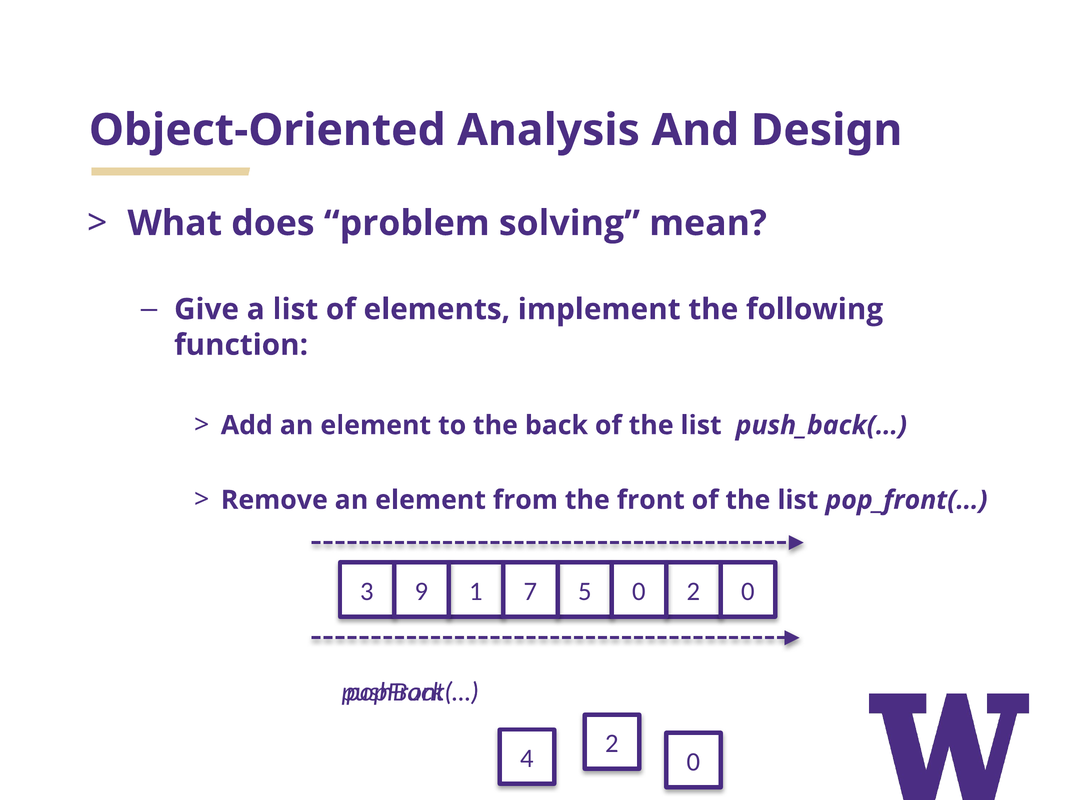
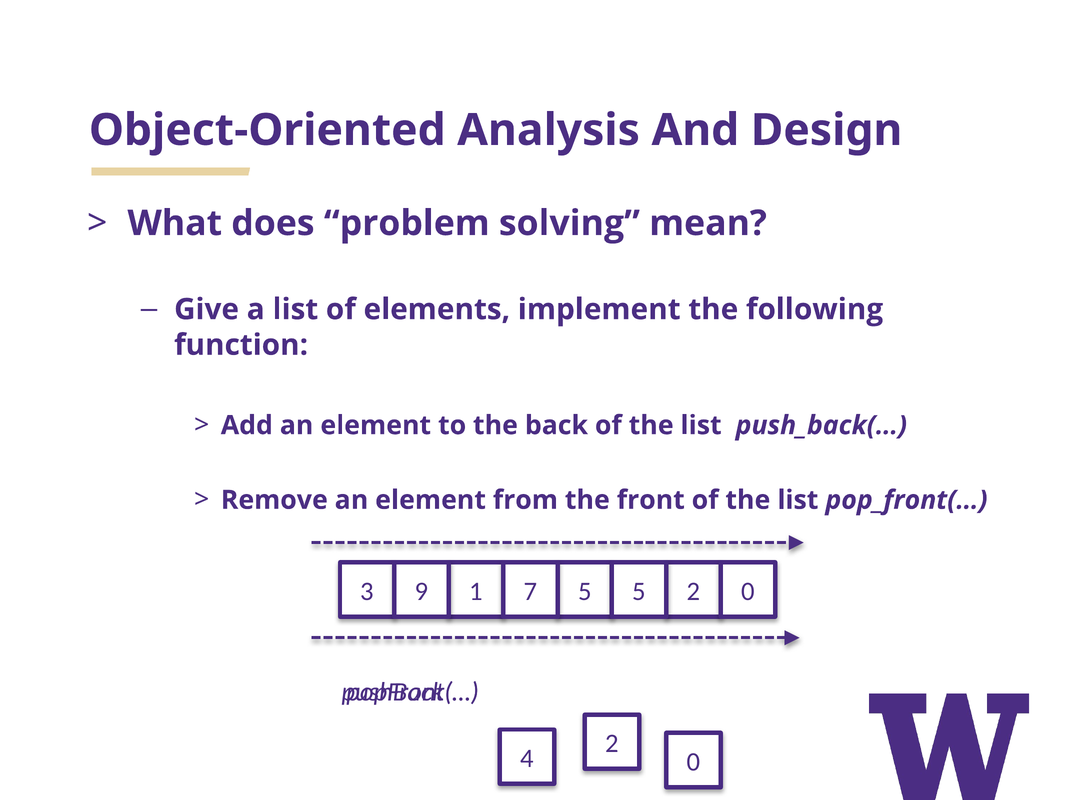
5 0: 0 -> 5
